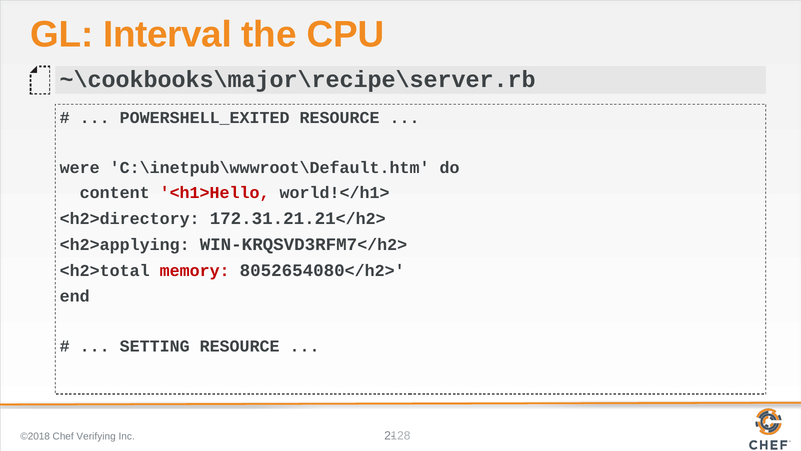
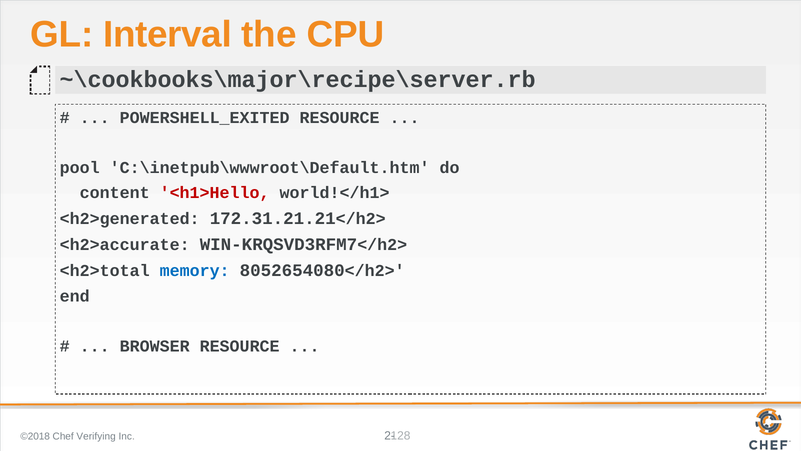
were: were -> pool
<h2>directory: <h2>directory -> <h2>generated
<h2>applying: <h2>applying -> <h2>accurate
memory colour: red -> blue
SETTING: SETTING -> BROWSER
